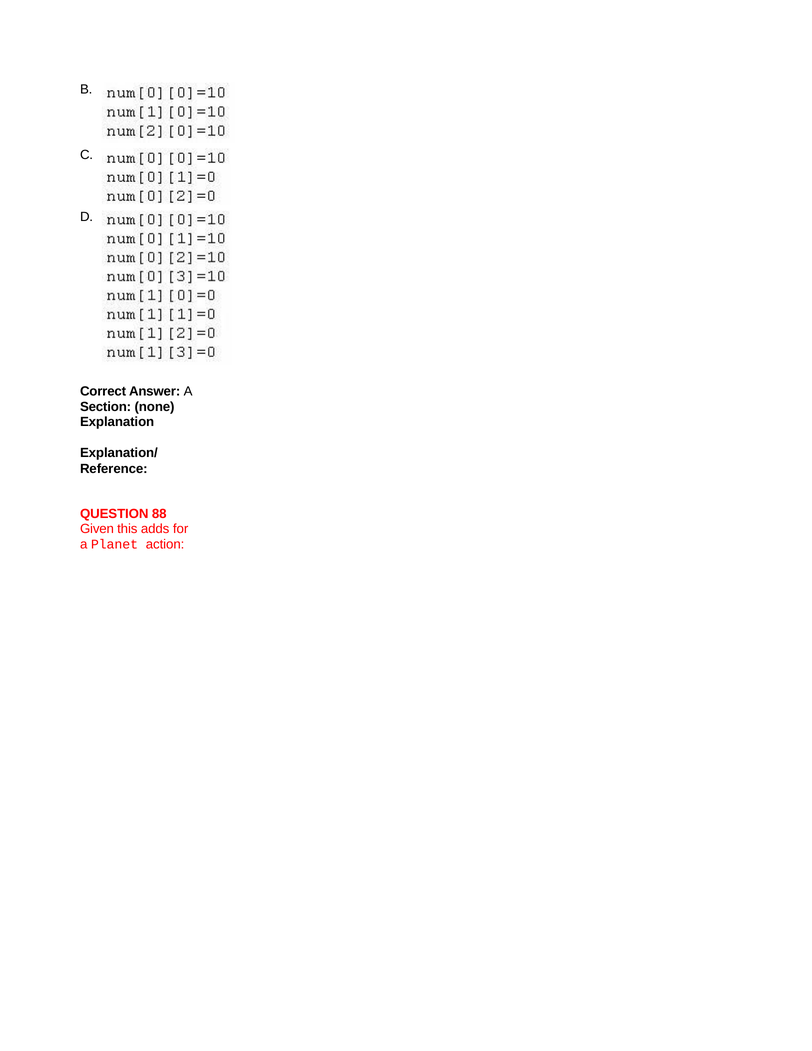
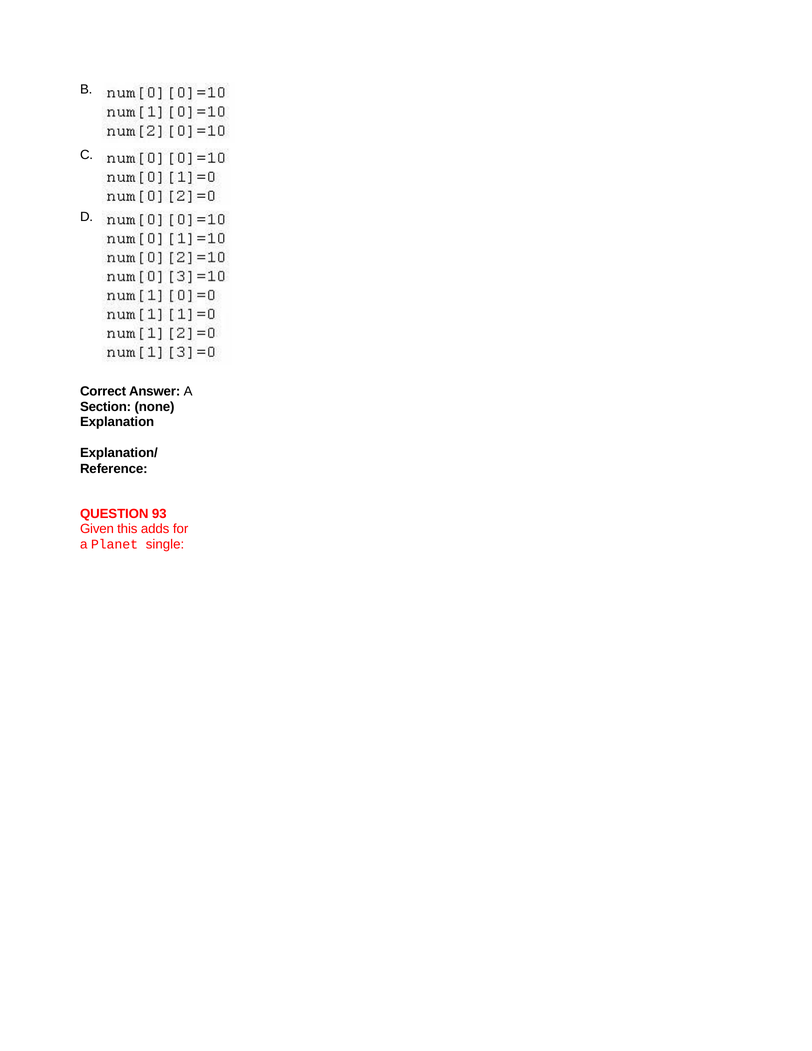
88: 88 -> 93
action: action -> single
